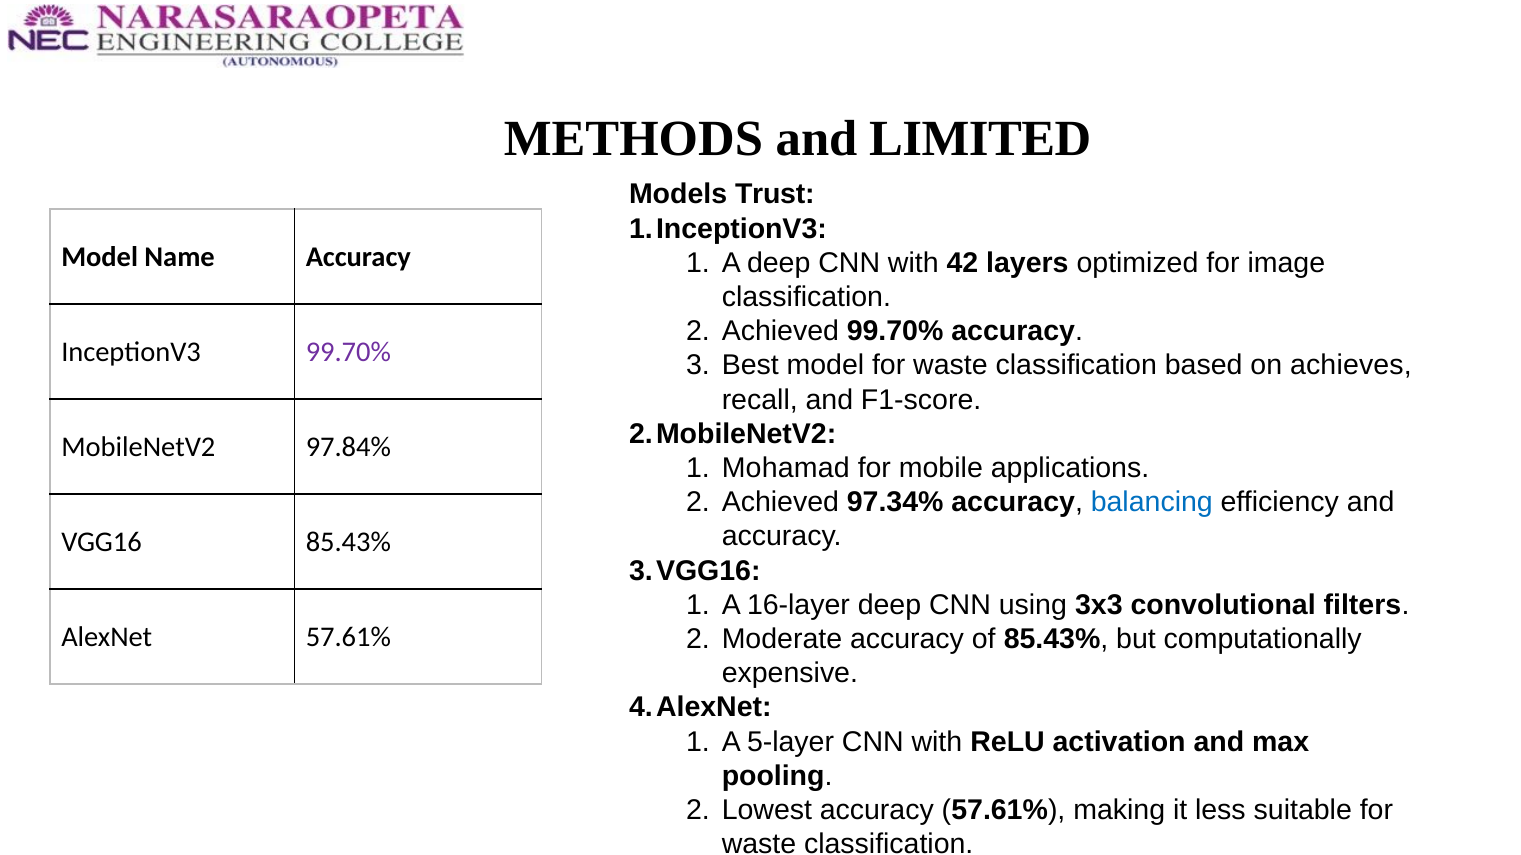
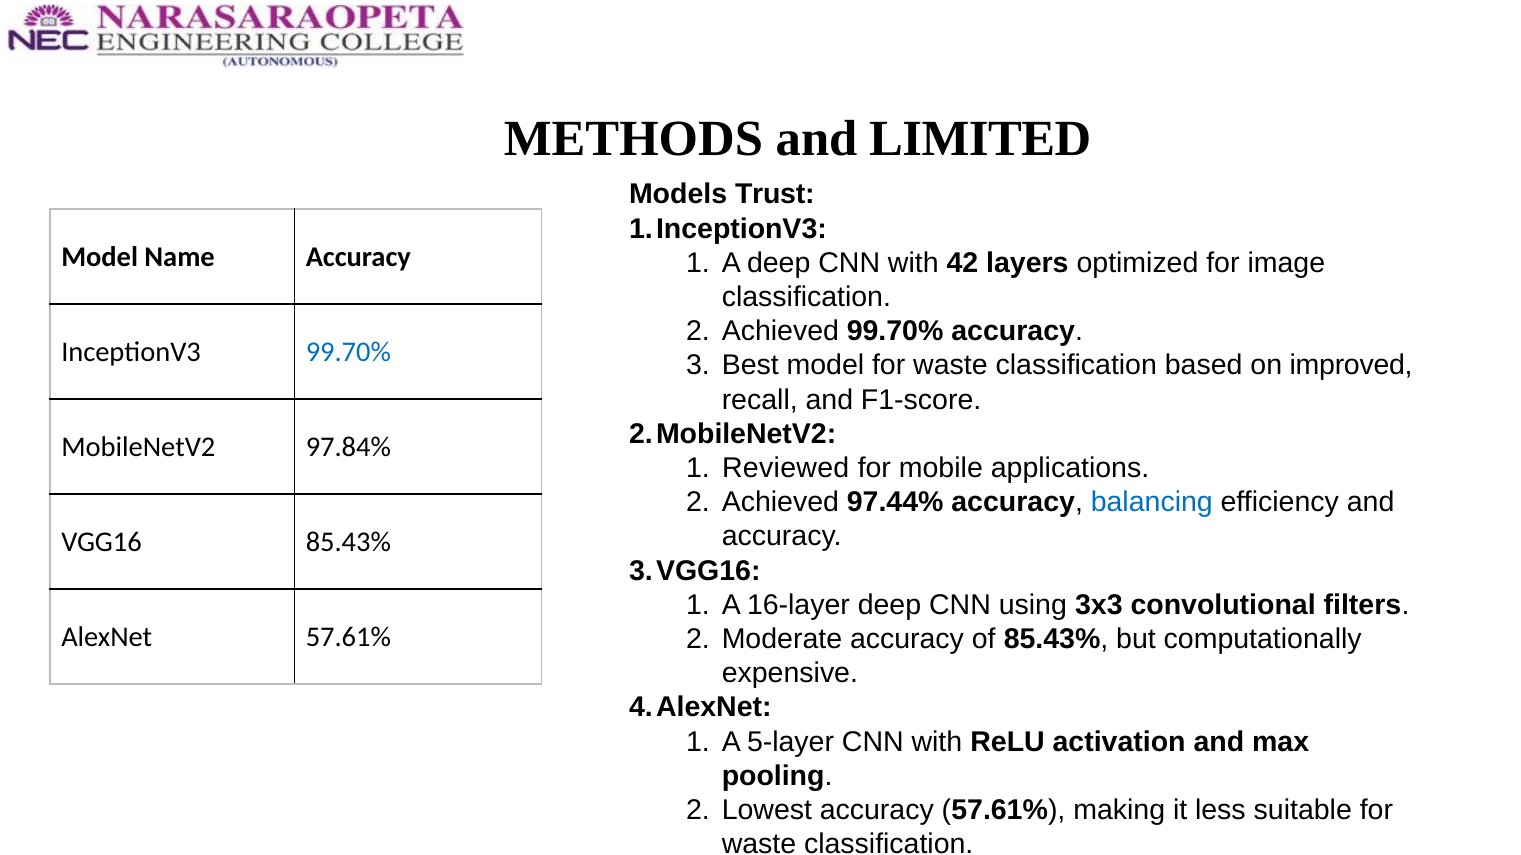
99.70% at (348, 352) colour: purple -> blue
achieves: achieves -> improved
Mohamad: Mohamad -> Reviewed
97.34%: 97.34% -> 97.44%
